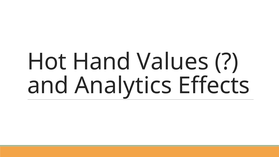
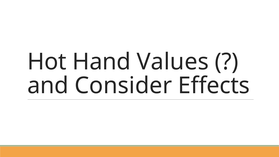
Analytics: Analytics -> Consider
